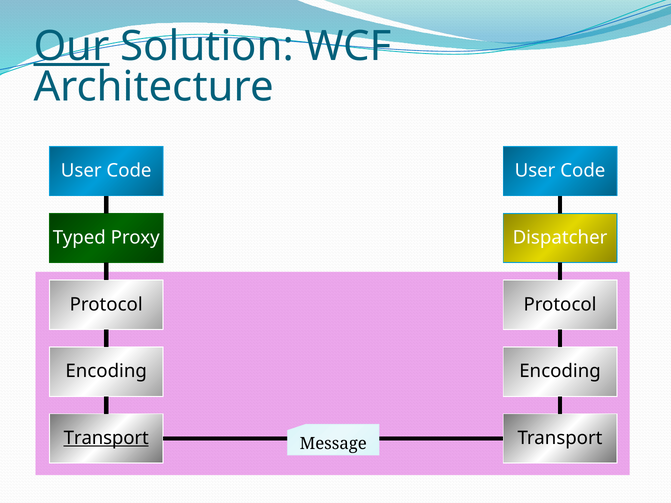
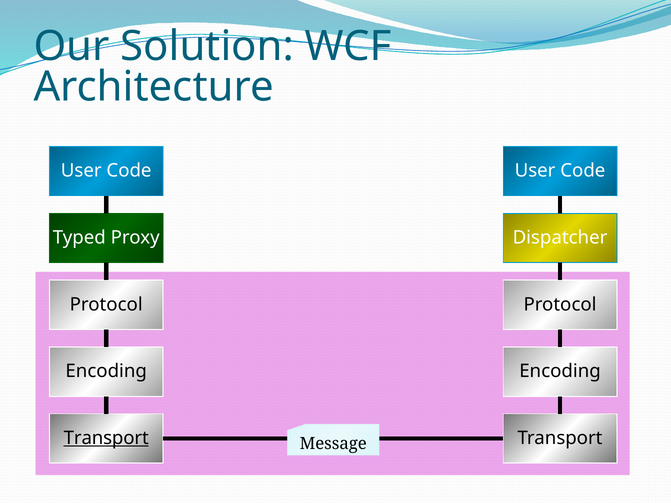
Our underline: present -> none
